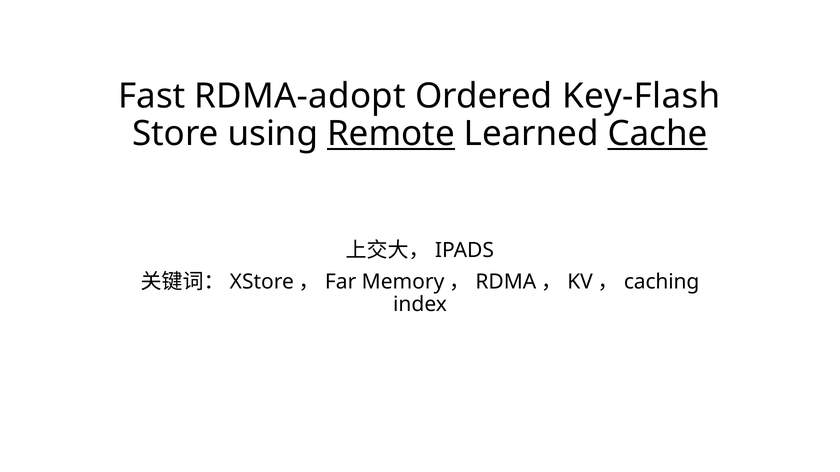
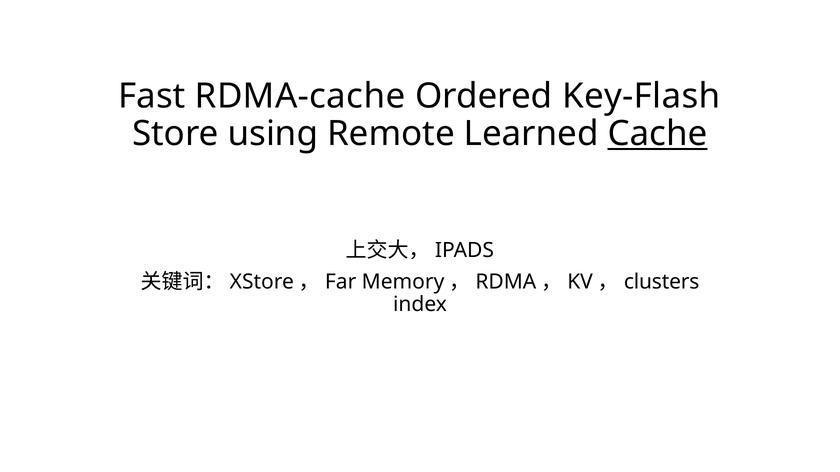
RDMA-adopt: RDMA-adopt -> RDMA-cache
Remote underline: present -> none
caching: caching -> clusters
